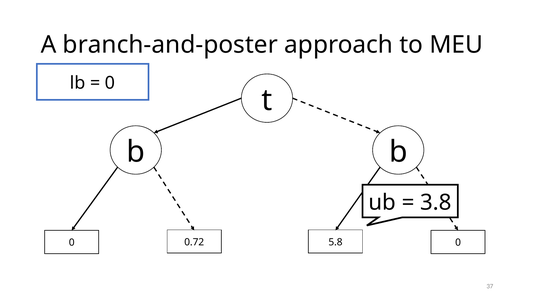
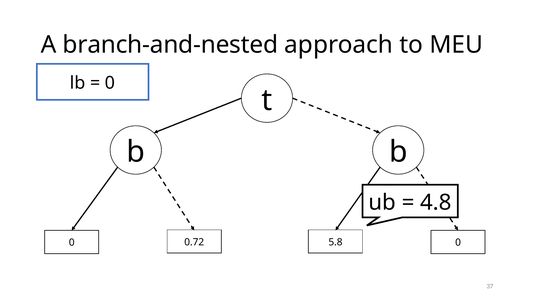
branch-and-poster: branch-and-poster -> branch-and-nested
3.8: 3.8 -> 4.8
